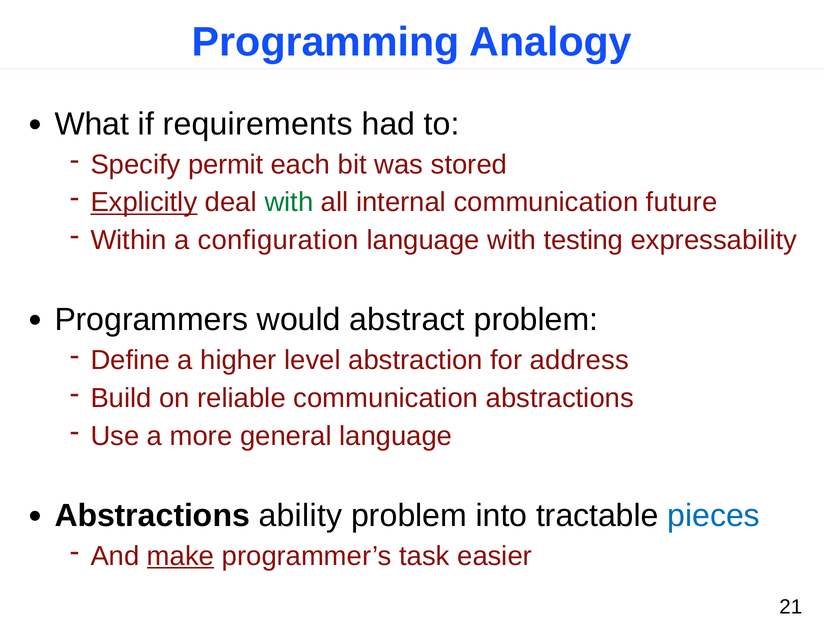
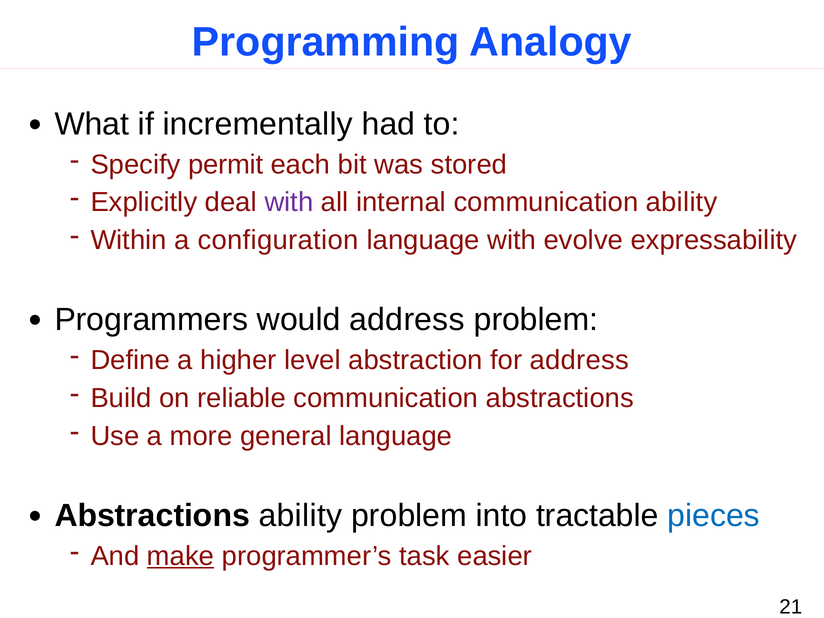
requirements: requirements -> incrementally
Explicitly underline: present -> none
with at (289, 202) colour: green -> purple
communication future: future -> ability
testing: testing -> evolve
would abstract: abstract -> address
